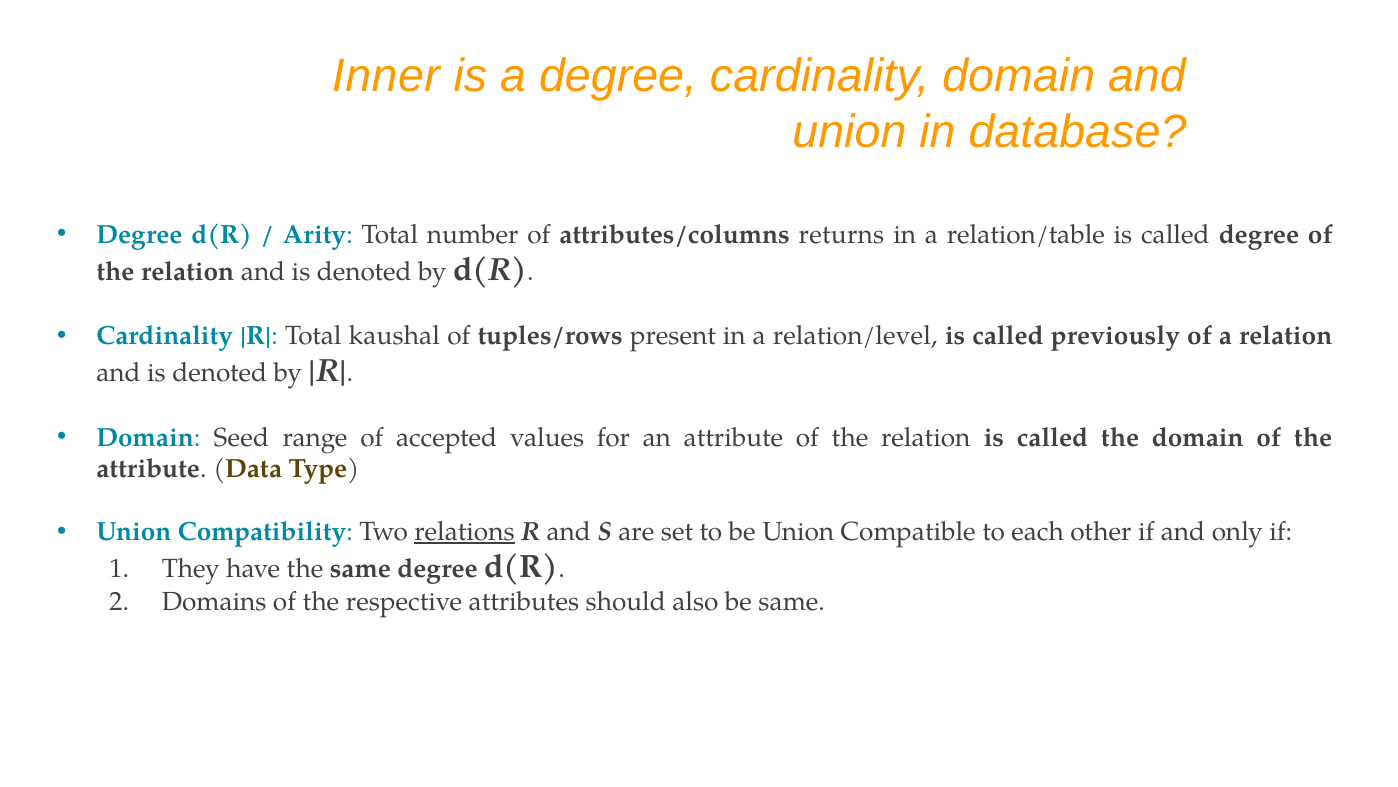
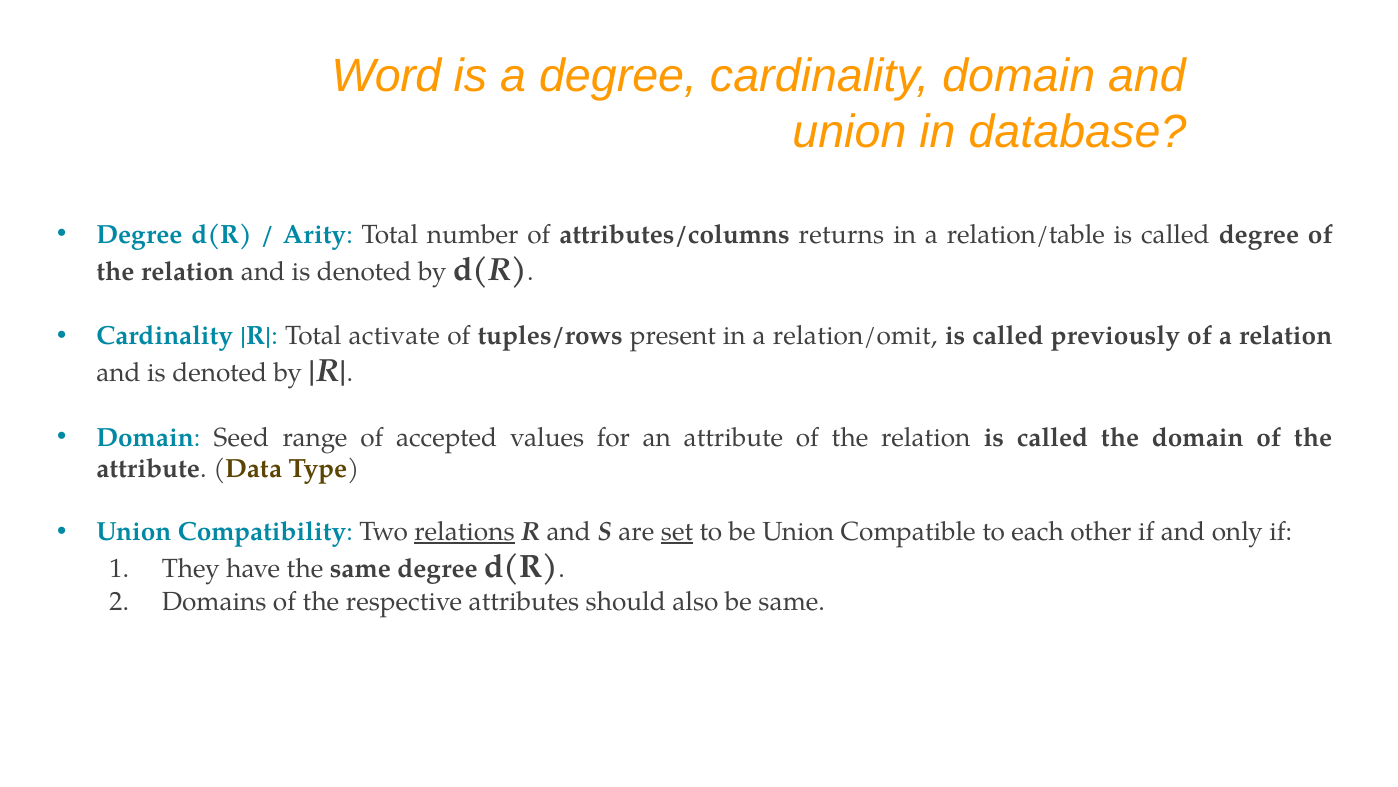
Inner: Inner -> Word
kaushal: kaushal -> activate
relation/level: relation/level -> relation/omit
set underline: none -> present
